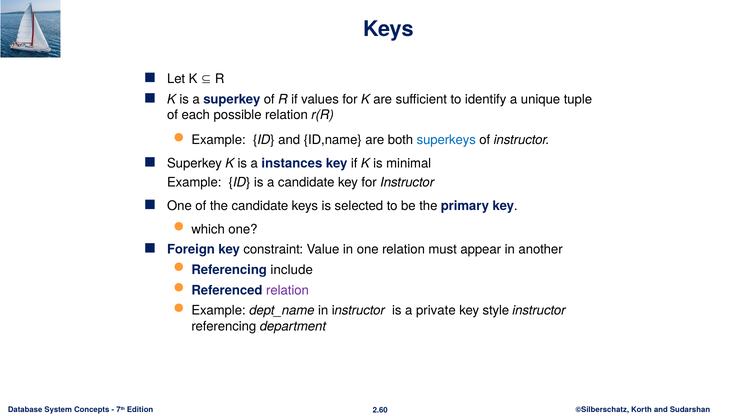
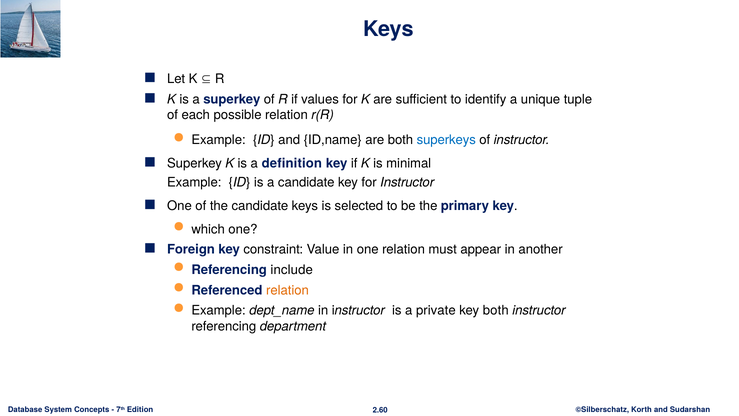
instances: instances -> definition
relation at (287, 290) colour: purple -> orange
key style: style -> both
